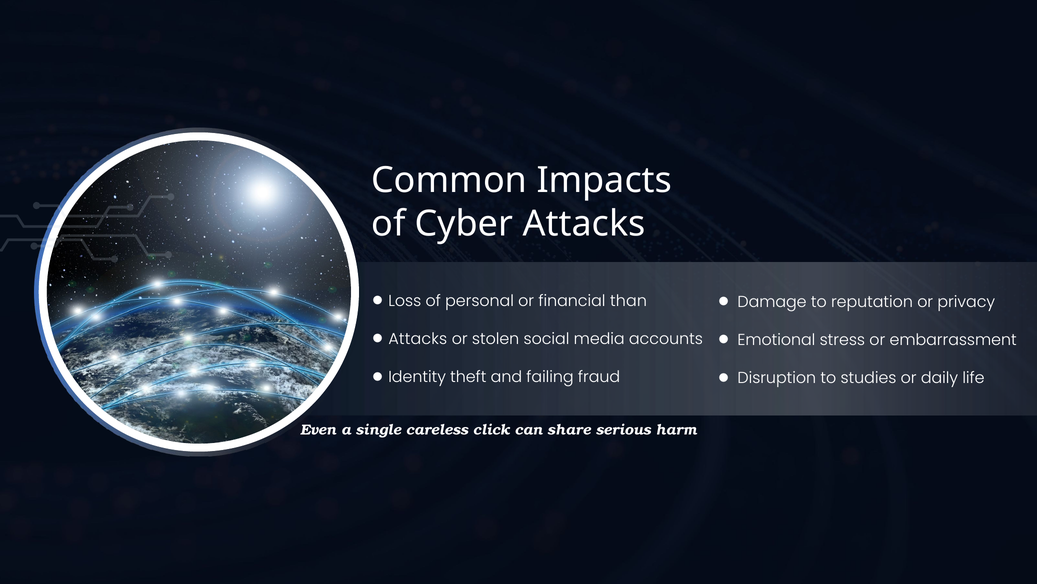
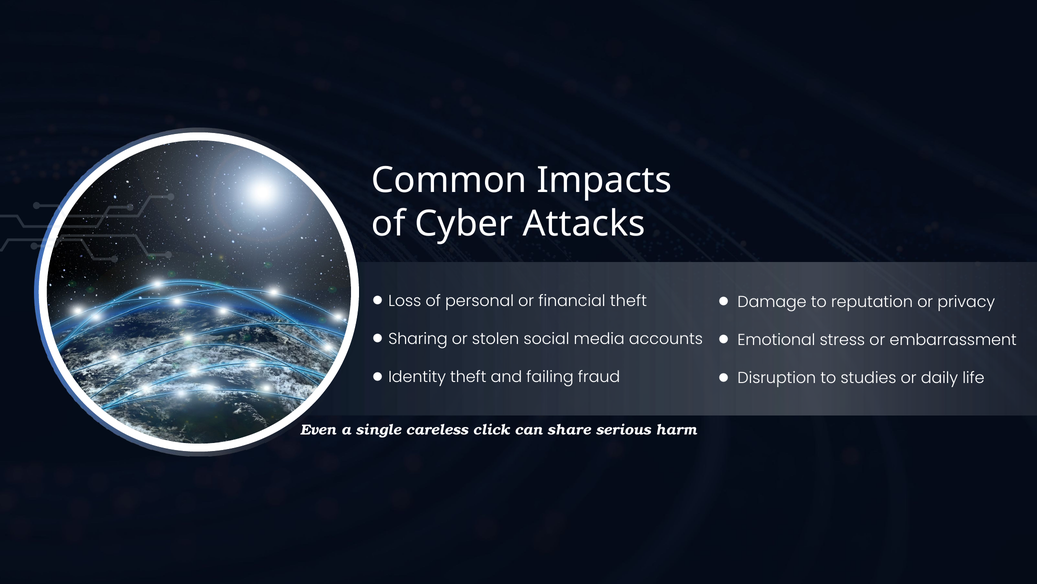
financial than: than -> theft
Attacks at (418, 339): Attacks -> Sharing
